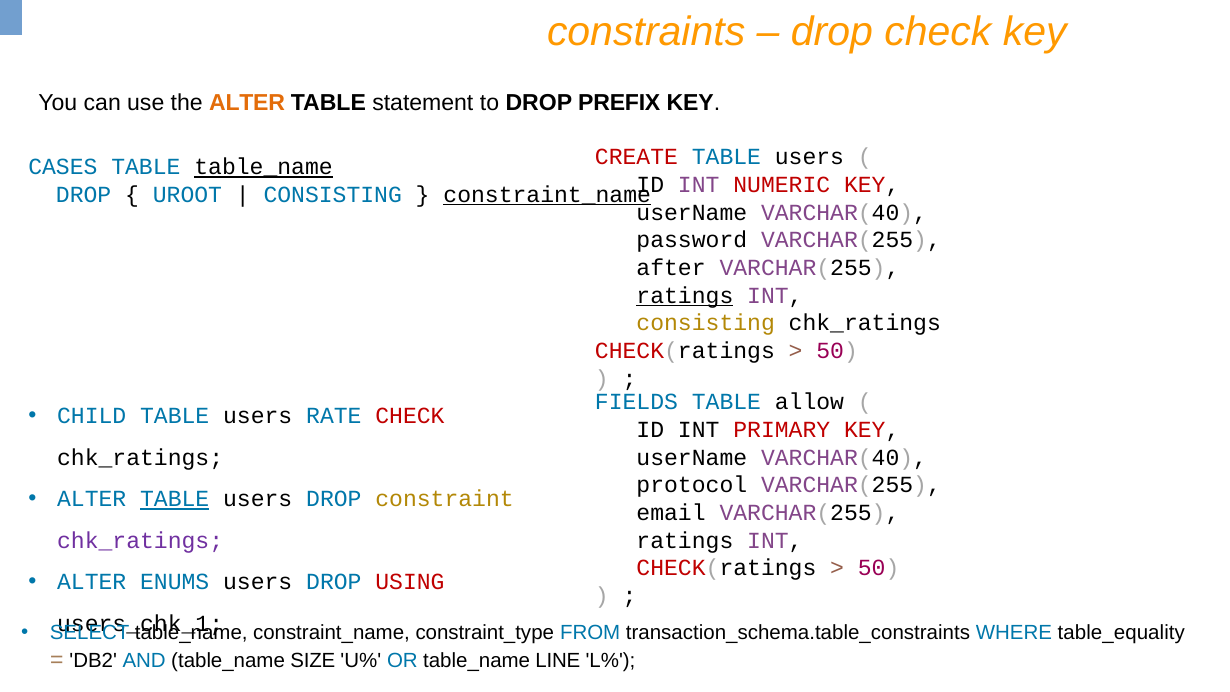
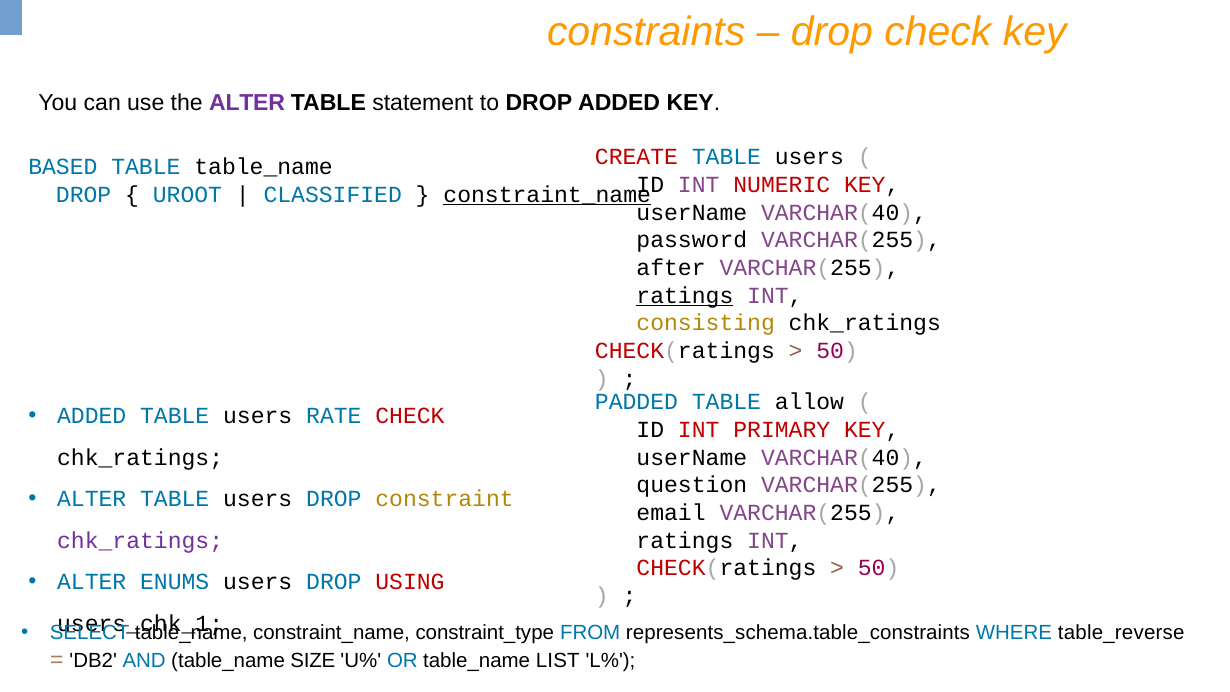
ALTER at (247, 102) colour: orange -> purple
DROP PREFIX: PREFIX -> ADDED
CASES: CASES -> BASED
table_name at (264, 167) underline: present -> none
CONSISTING at (333, 195): CONSISTING -> CLASSIFIED
FIELDS: FIELDS -> PADDED
CHILD at (92, 416): CHILD -> ADDED
INT at (699, 430) colour: black -> red
protocol: protocol -> question
TABLE at (175, 499) underline: present -> none
transaction_schema.table_constraints: transaction_schema.table_constraints -> represents_schema.table_constraints
table_equality: table_equality -> table_reverse
LINE: LINE -> LIST
